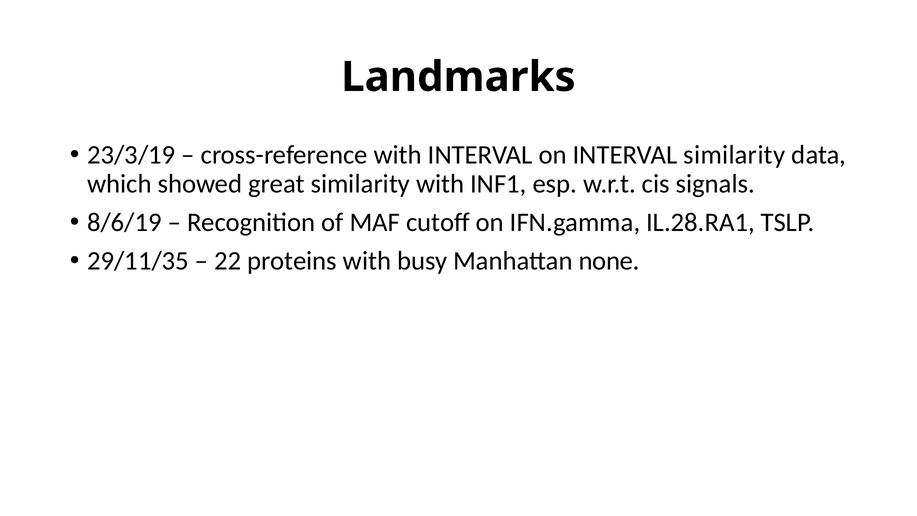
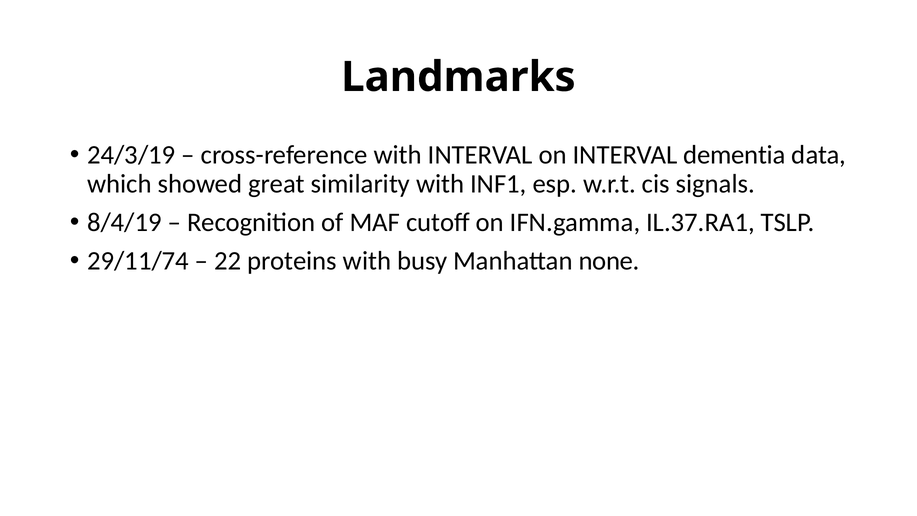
23/3/19: 23/3/19 -> 24/3/19
INTERVAL similarity: similarity -> dementia
8/6/19: 8/6/19 -> 8/4/19
IL.28.RA1: IL.28.RA1 -> IL.37.RA1
29/11/35: 29/11/35 -> 29/11/74
